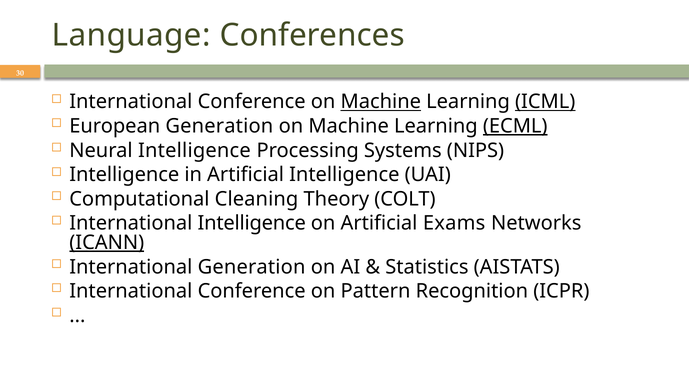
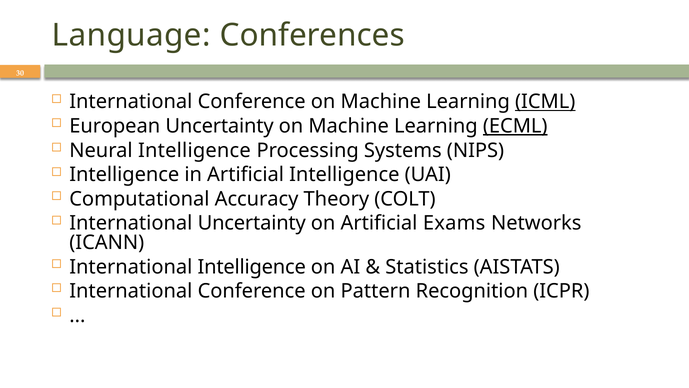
Machine at (381, 102) underline: present -> none
European Generation: Generation -> Uncertainty
Cleaning: Cleaning -> Accuracy
International Intelligence: Intelligence -> Uncertainty
ICANN underline: present -> none
International Generation: Generation -> Intelligence
